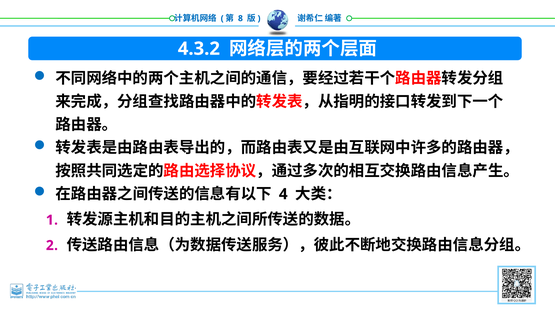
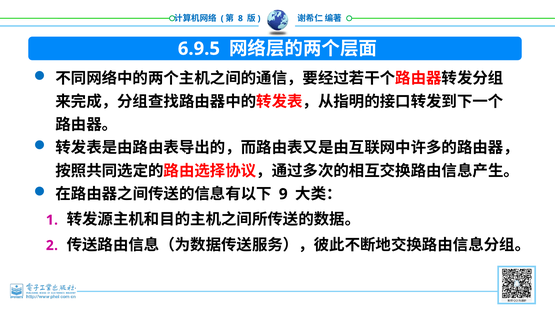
4.3.2: 4.3.2 -> 6.9.5
4: 4 -> 9
